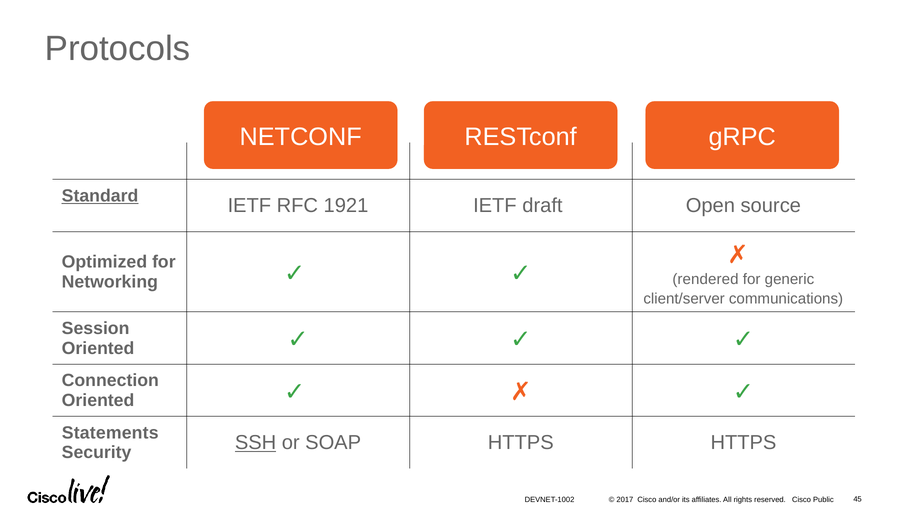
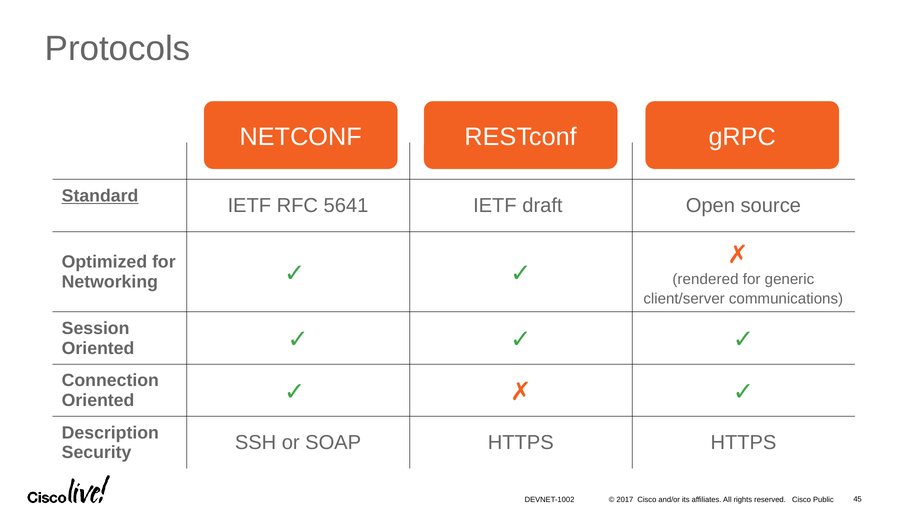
1921: 1921 -> 5641
Statements: Statements -> Description
SSH underline: present -> none
